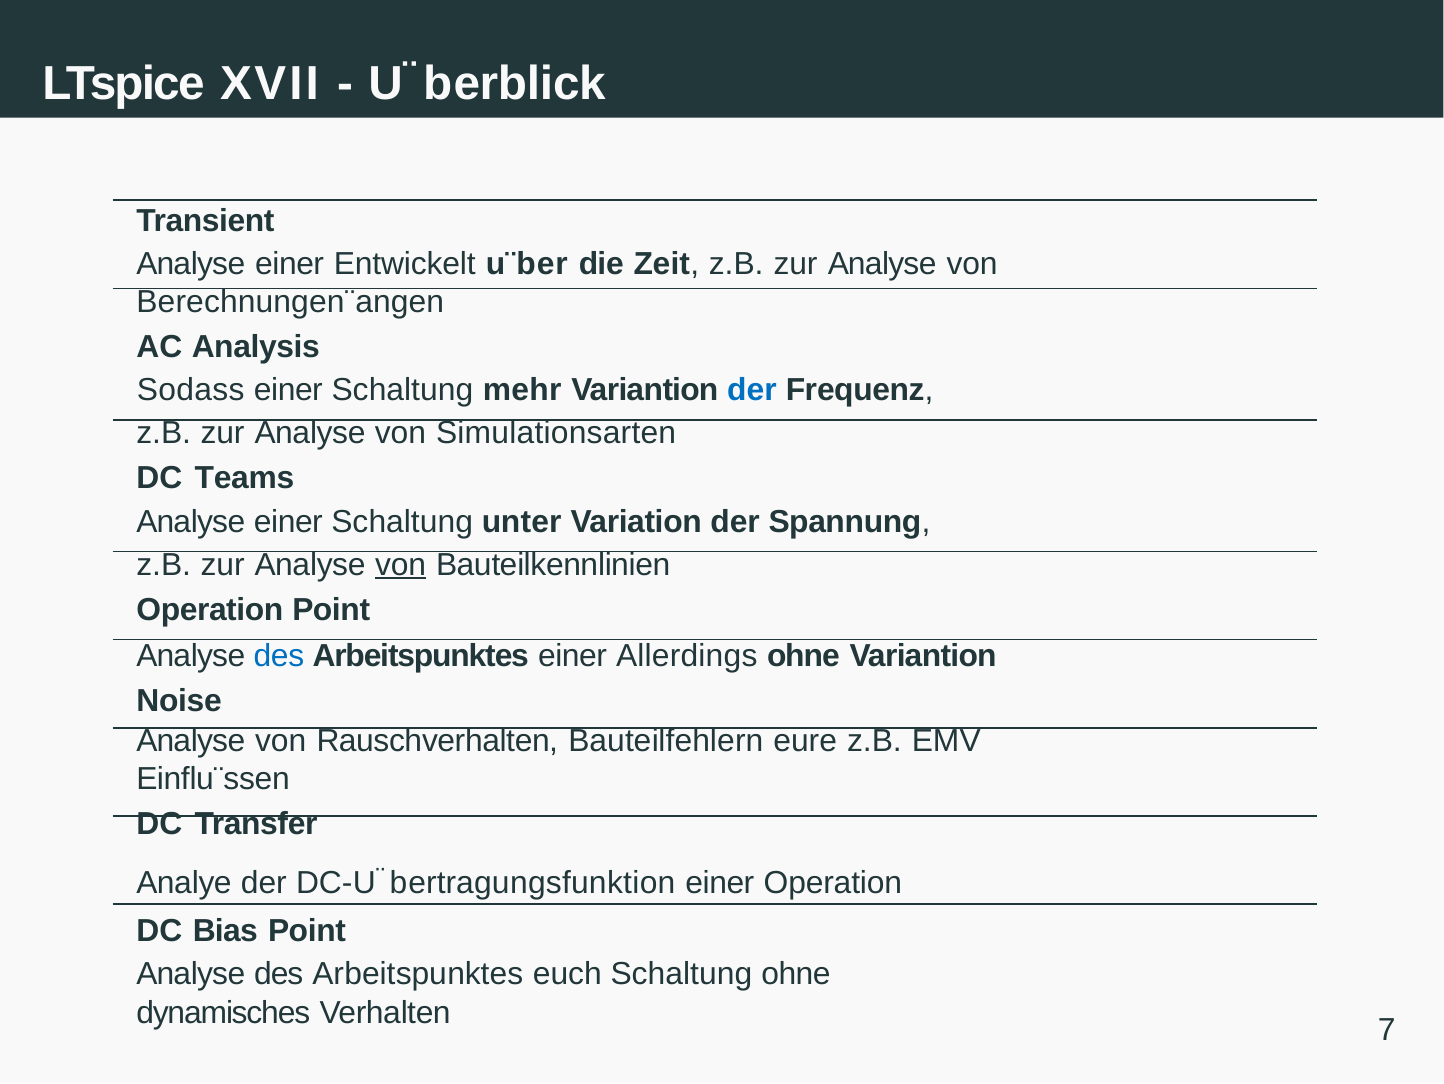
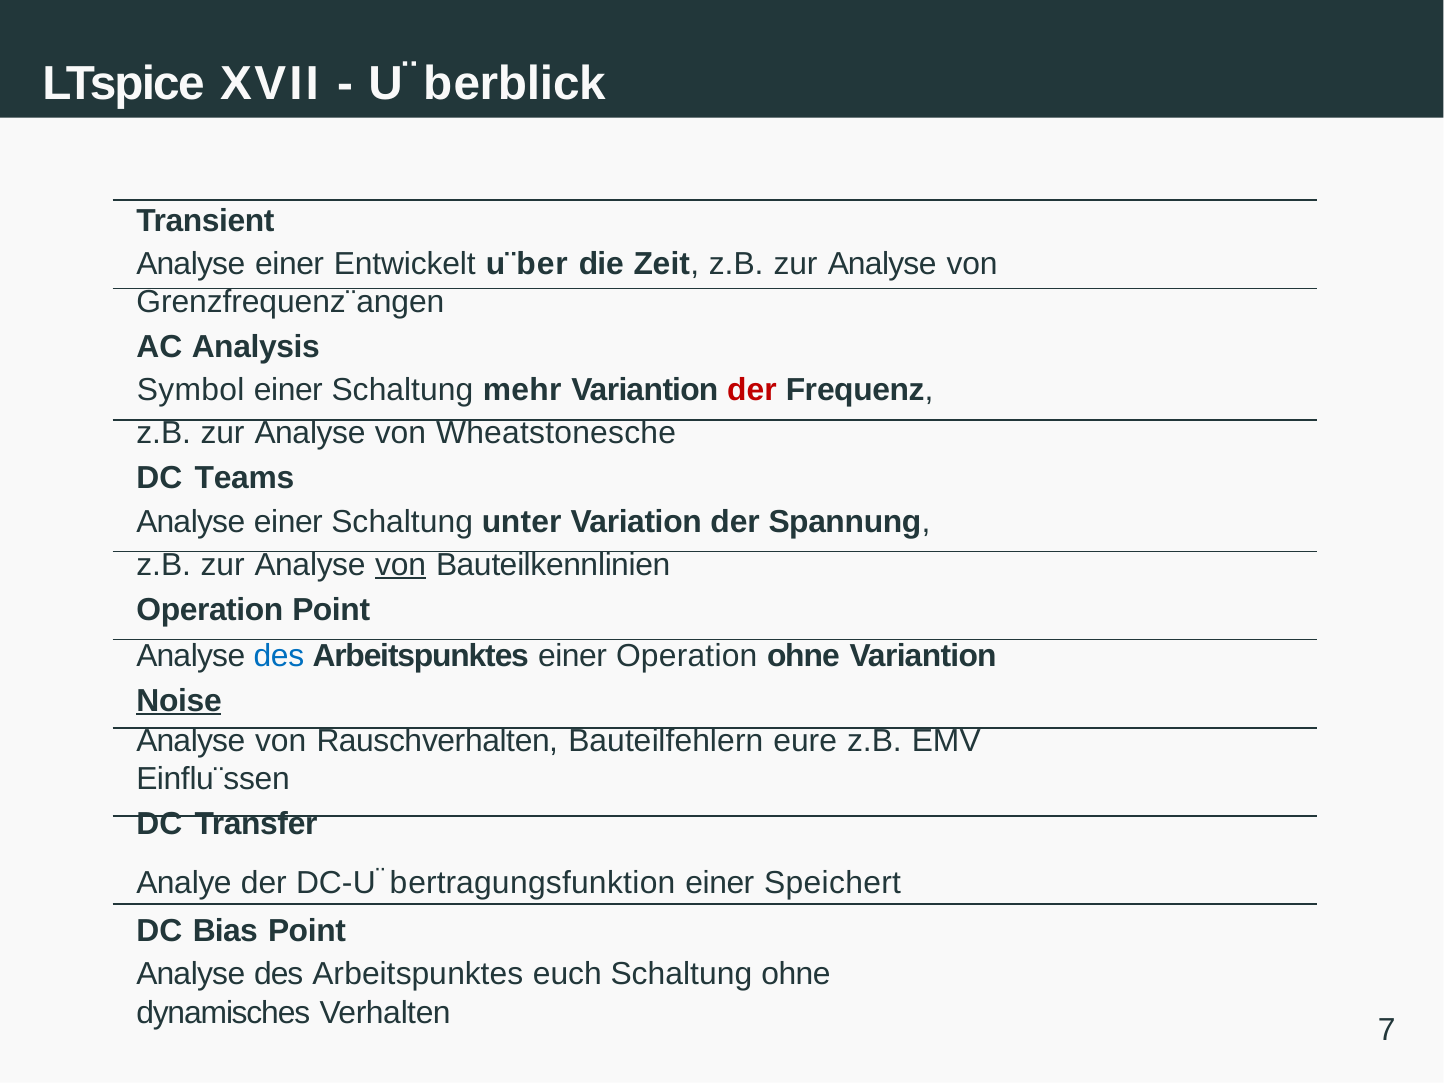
Berechnungen¨angen: Berechnungen¨angen -> Grenzfrequenz¨angen
Sodass: Sodass -> Symbol
der at (752, 390) colour: blue -> red
von Simulationsarten: Simulationsarten -> Wheatstonesche
einer Allerdings: Allerdings -> Operation
Noise underline: none -> present
einer Operation: Operation -> Speichert
